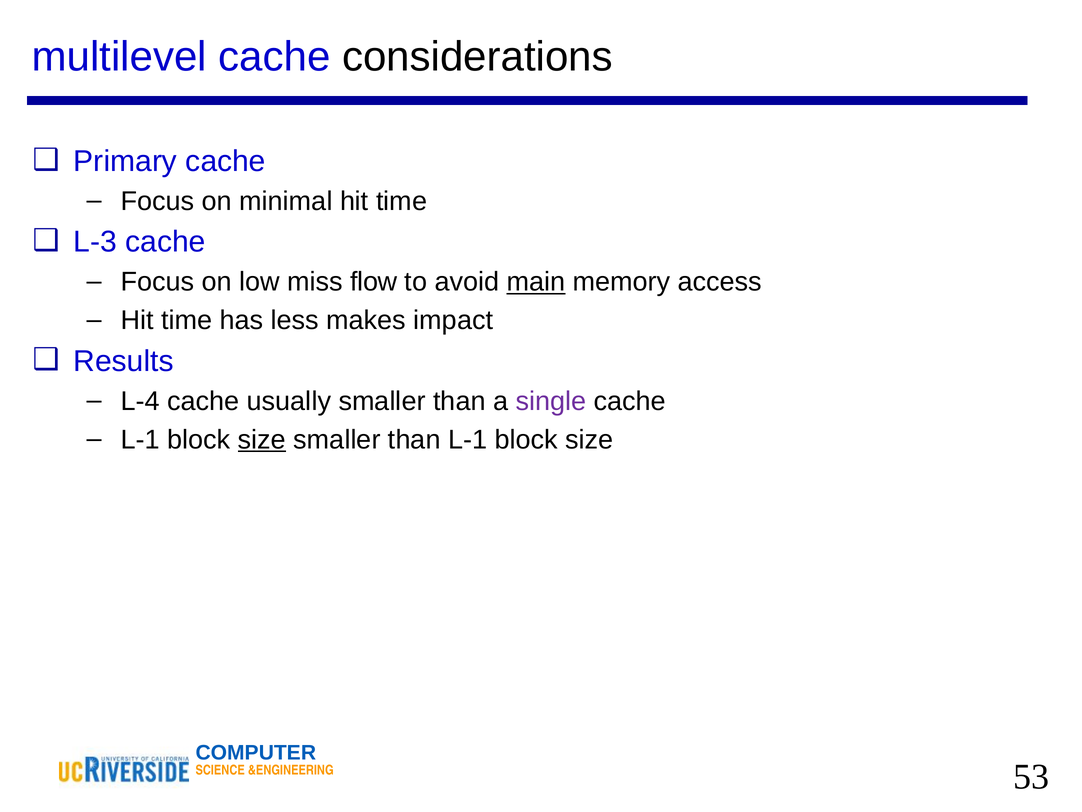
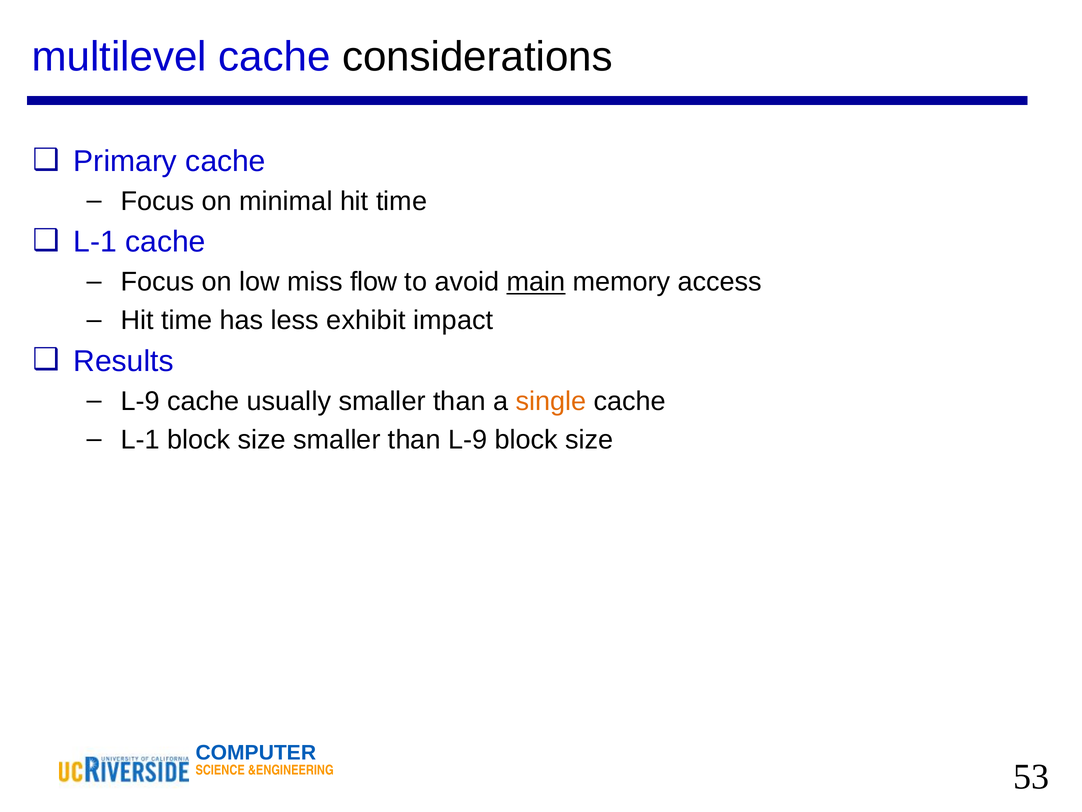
L-3 at (95, 242): L-3 -> L-1
makes: makes -> exhibit
L-4 at (140, 401): L-4 -> L-9
single colour: purple -> orange
size at (262, 439) underline: present -> none
than L-1: L-1 -> L-9
